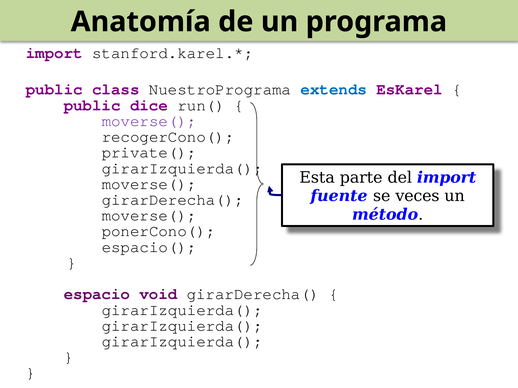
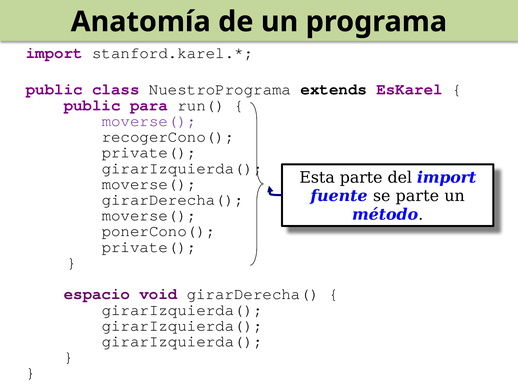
extends colour: blue -> black
dice: dice -> para
se veces: veces -> parte
espacio( at (149, 247): espacio( -> private(
